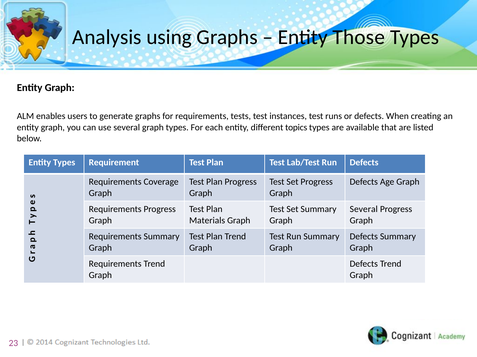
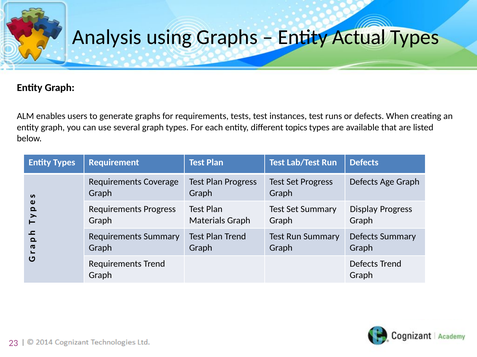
Those: Those -> Actual
Several at (364, 210): Several -> Display
